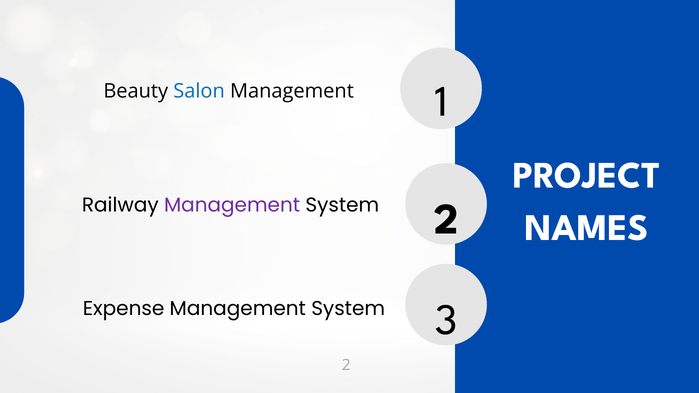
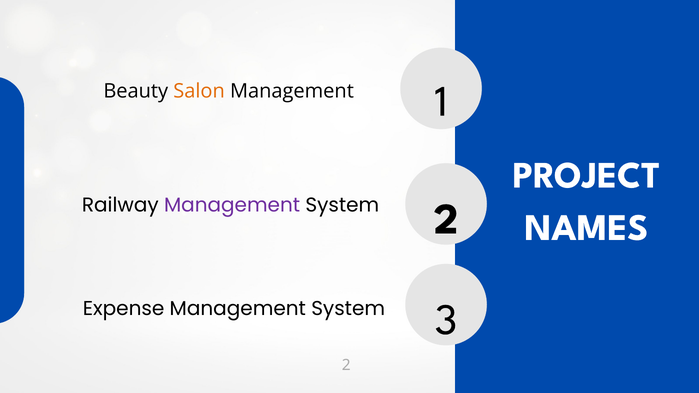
Salon colour: blue -> orange
